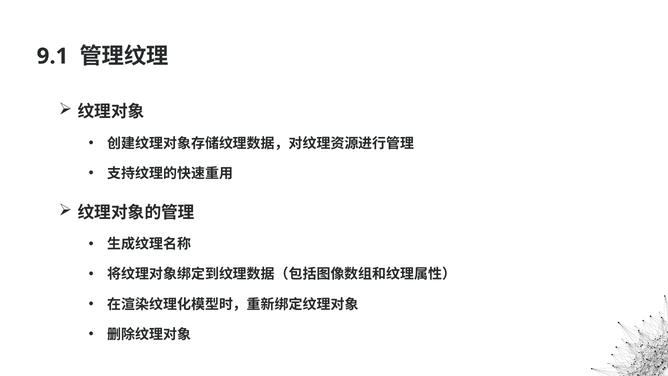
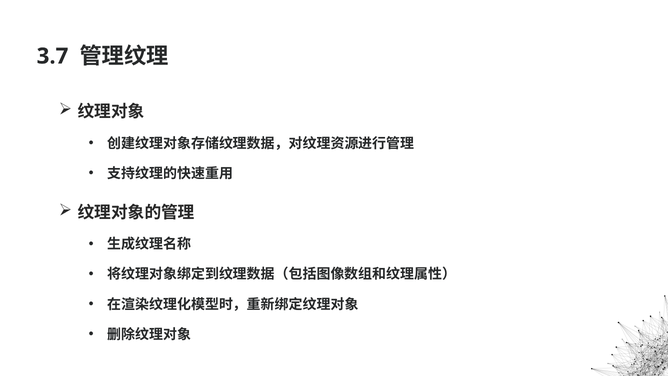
9.1: 9.1 -> 3.7
